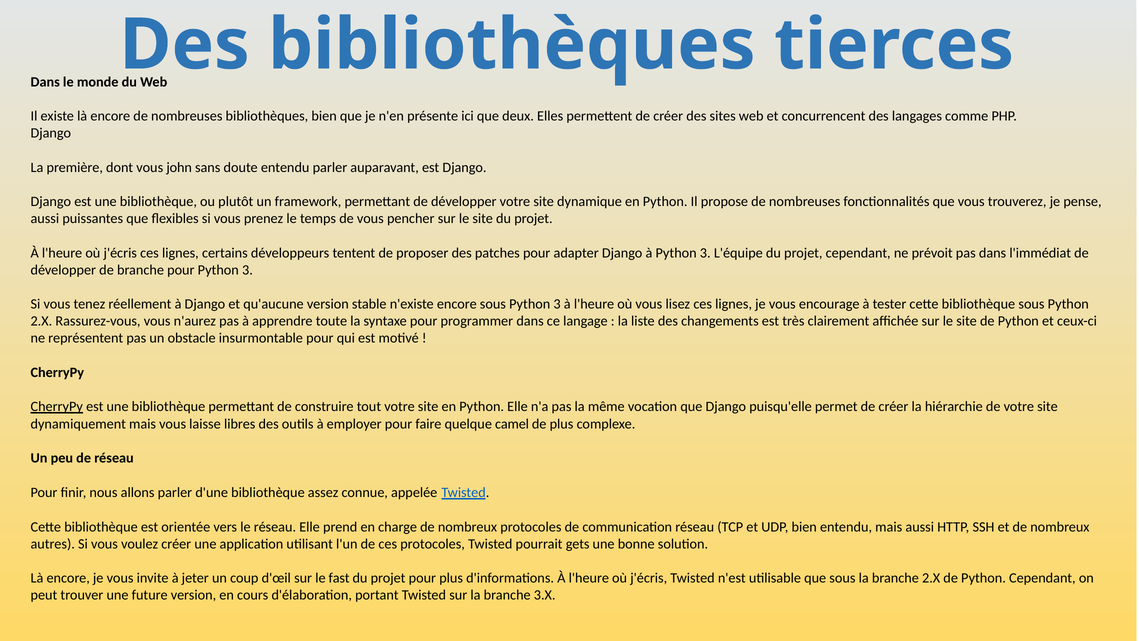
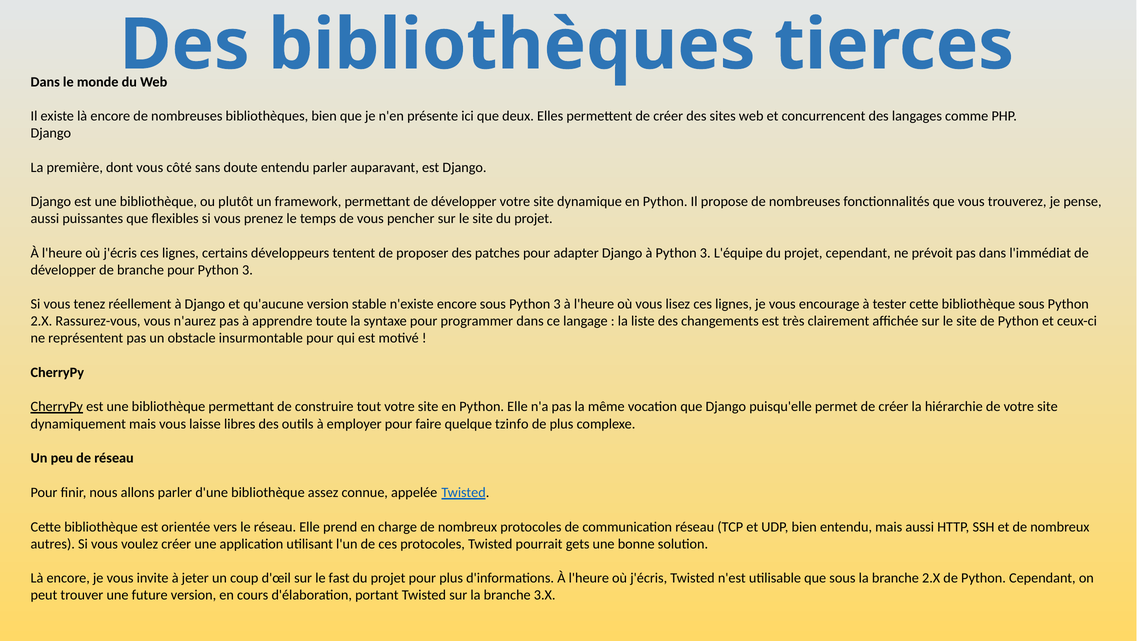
john: john -> côté
camel: camel -> tzinfo
